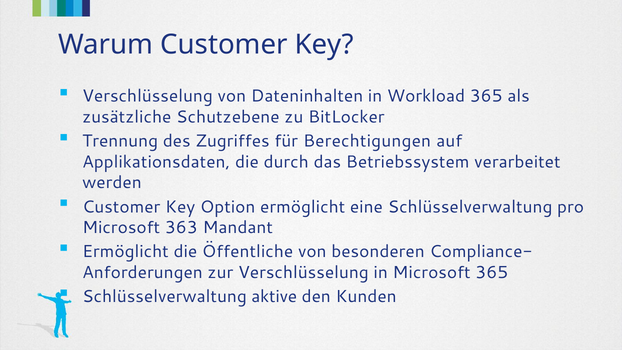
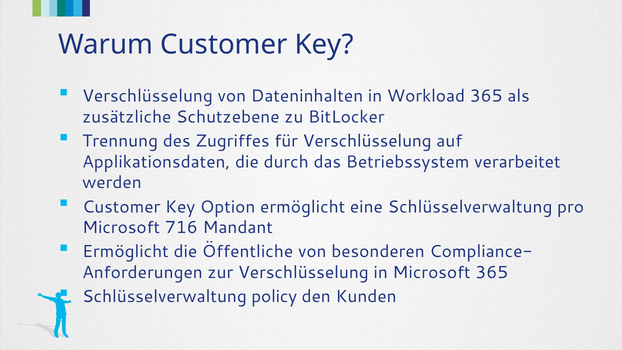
für Berechtigungen: Berechtigungen -> Verschlüsselung
363: 363 -> 716
aktive: aktive -> policy
